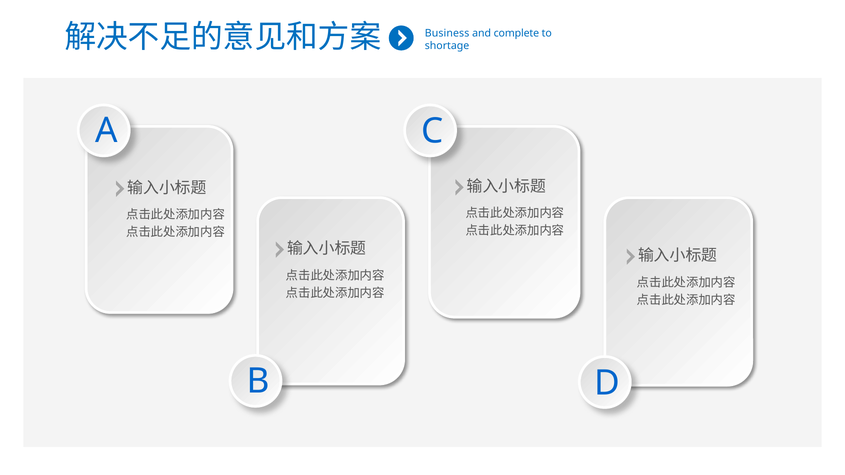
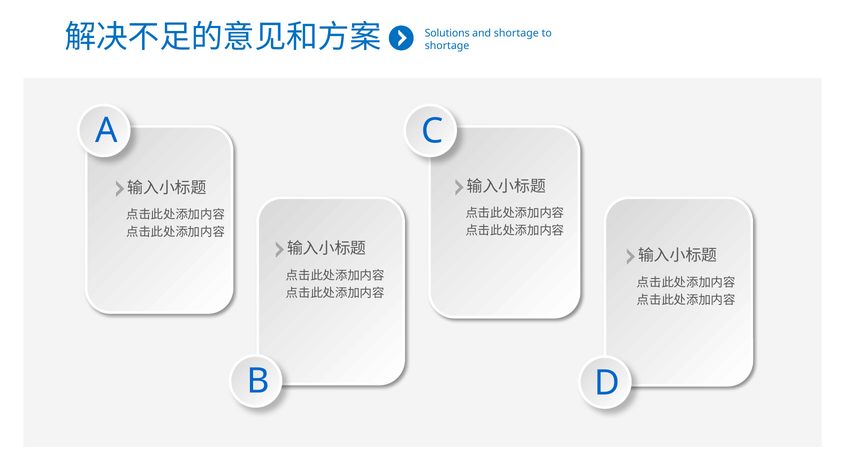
Business: Business -> Solutions
and complete: complete -> shortage
